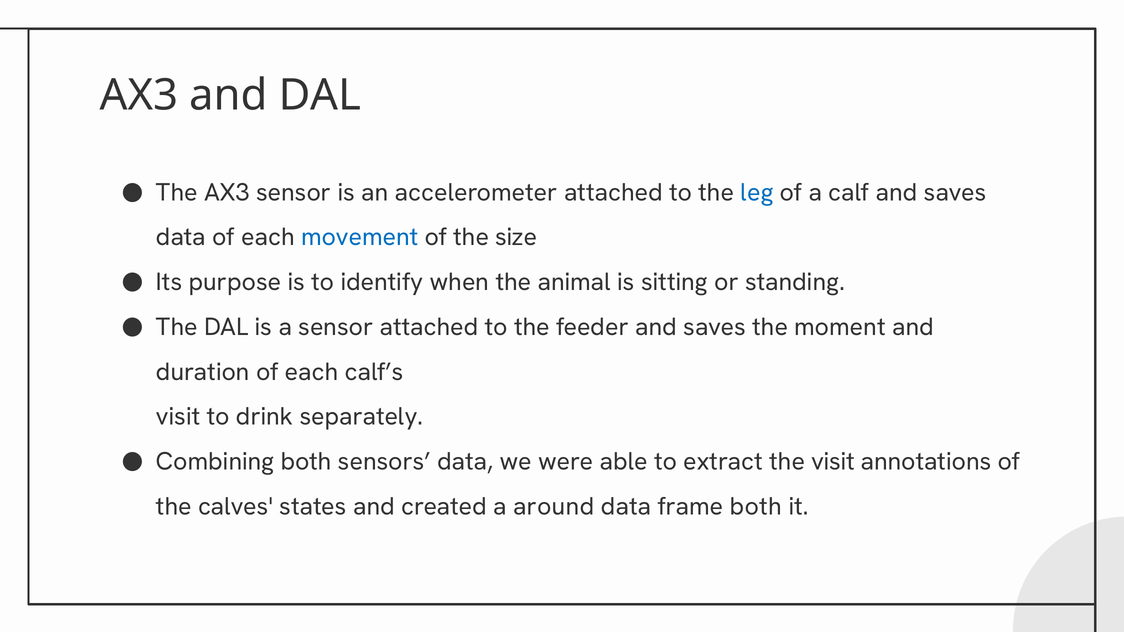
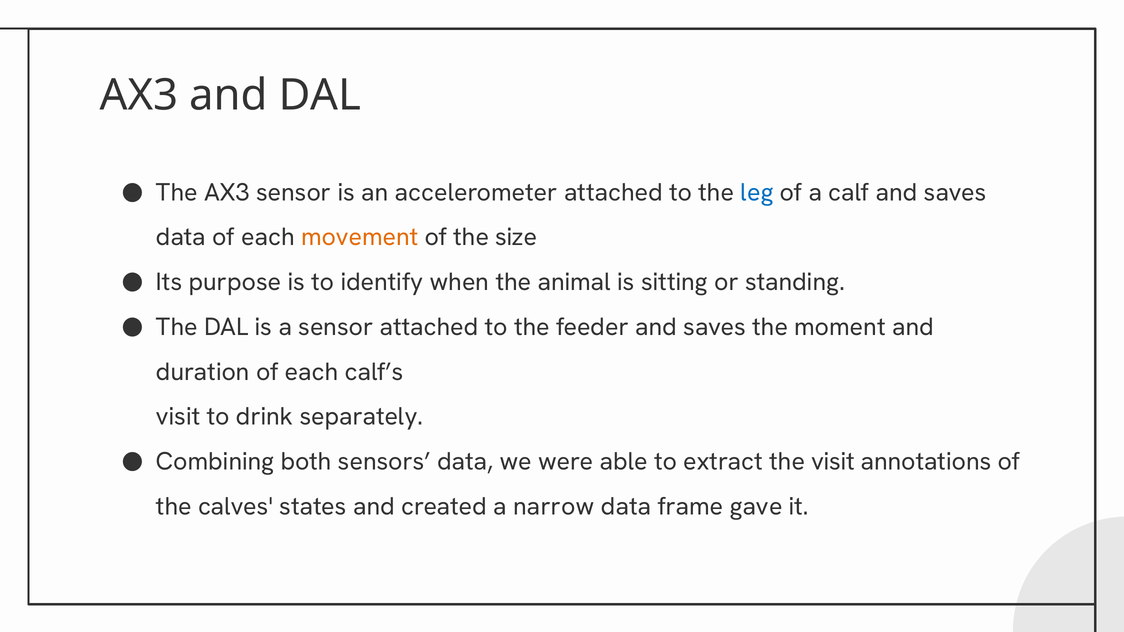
movement colour: blue -> orange
around: around -> narrow
frame both: both -> gave
